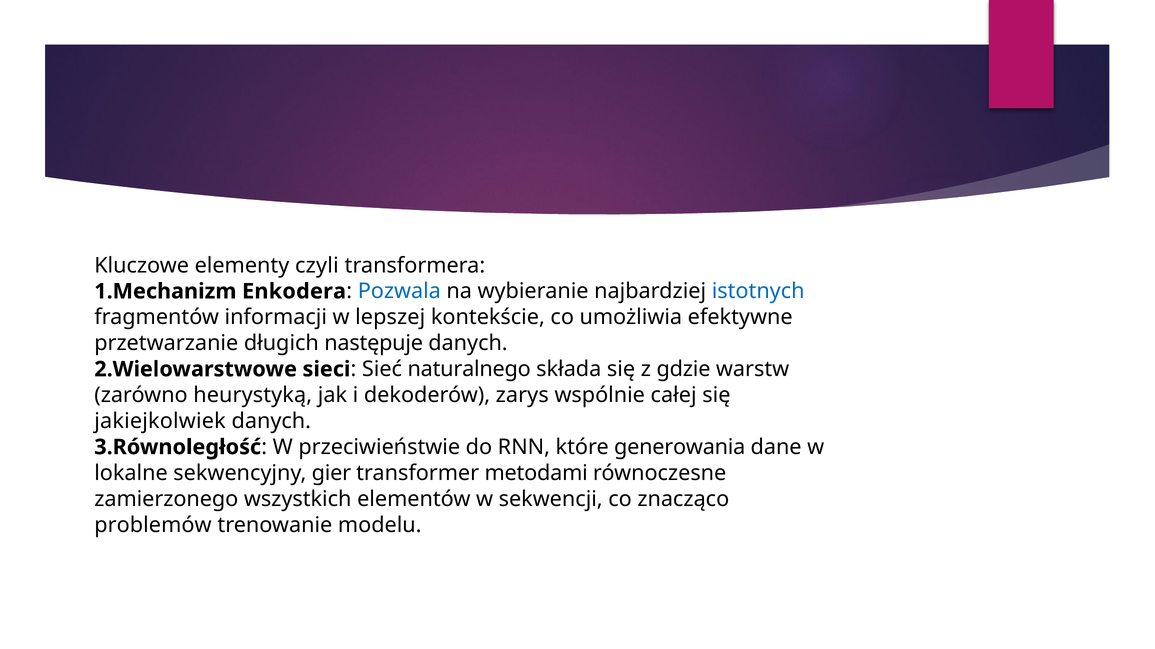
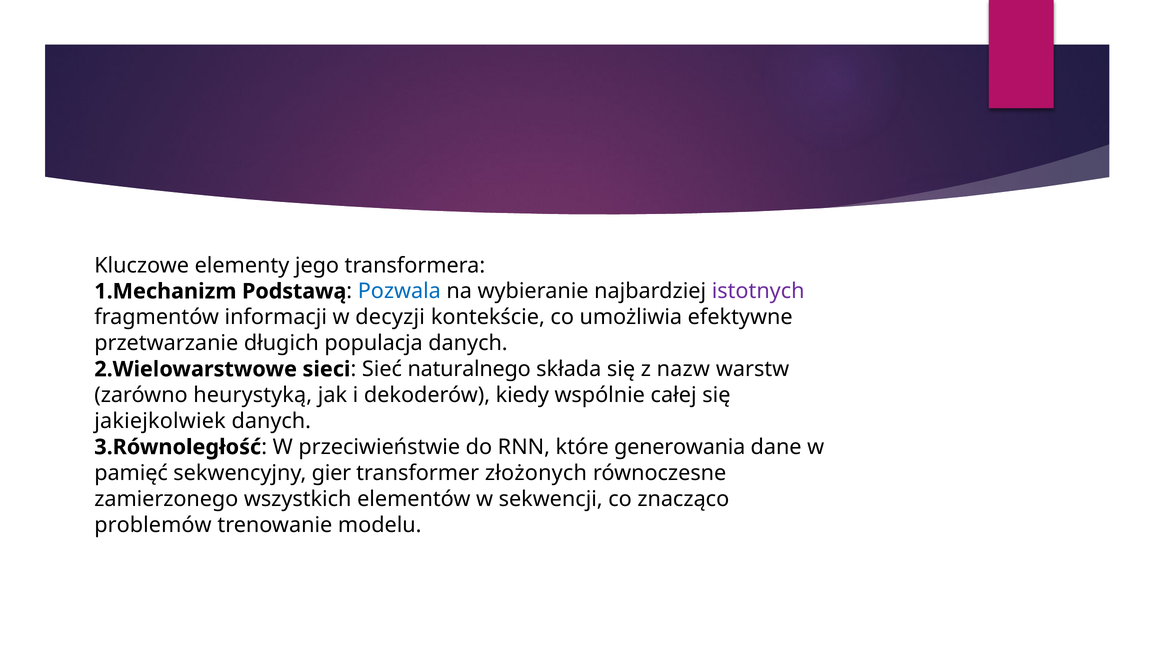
czyli: czyli -> jego
Enkodera: Enkodera -> Podstawą
istotnych colour: blue -> purple
lepszej: lepszej -> decyzji
następuje: następuje -> populacja
gdzie: gdzie -> nazw
zarys: zarys -> kiedy
lokalne: lokalne -> pamięć
metodami: metodami -> złożonych
